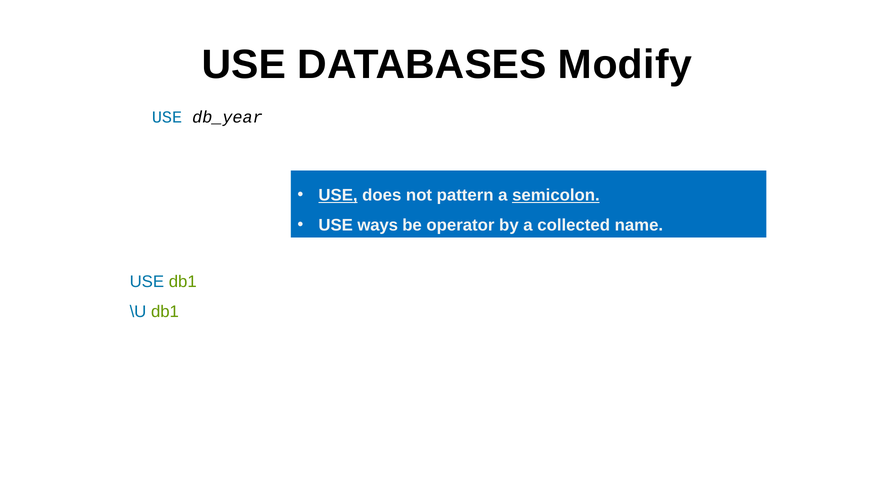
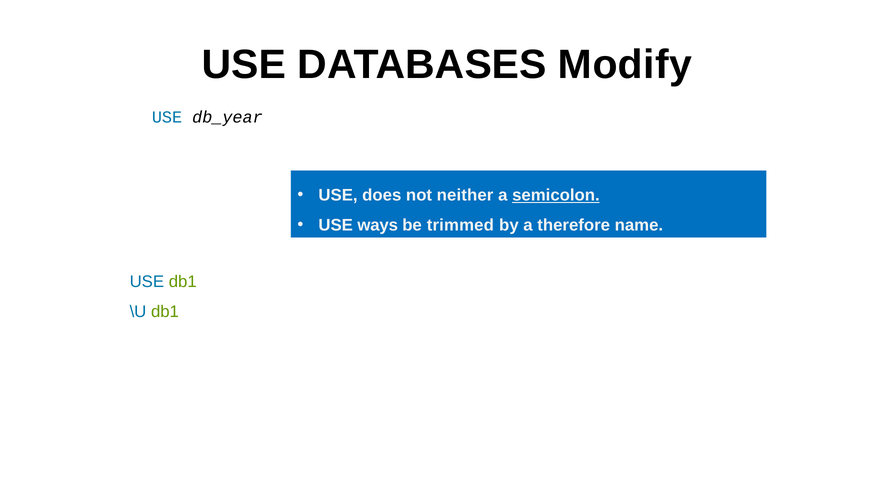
USE at (338, 195) underline: present -> none
pattern: pattern -> neither
operator: operator -> trimmed
collected: collected -> therefore
